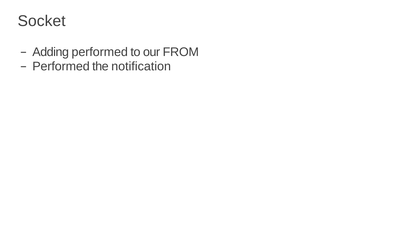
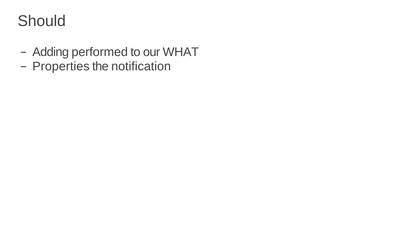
Socket: Socket -> Should
FROM: FROM -> WHAT
Performed at (61, 66): Performed -> Properties
